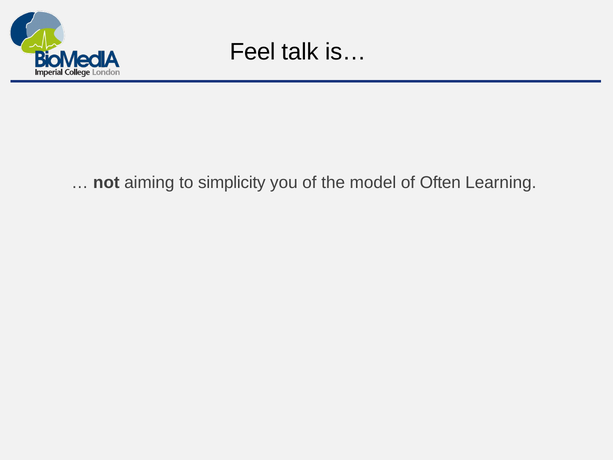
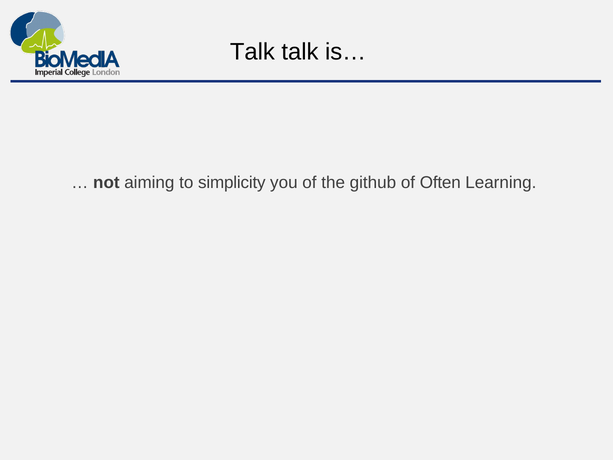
Feel at (253, 52): Feel -> Talk
model: model -> github
